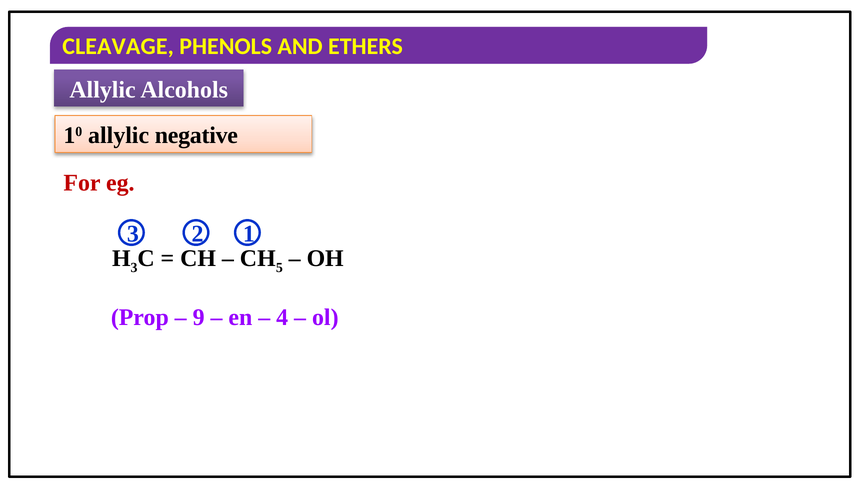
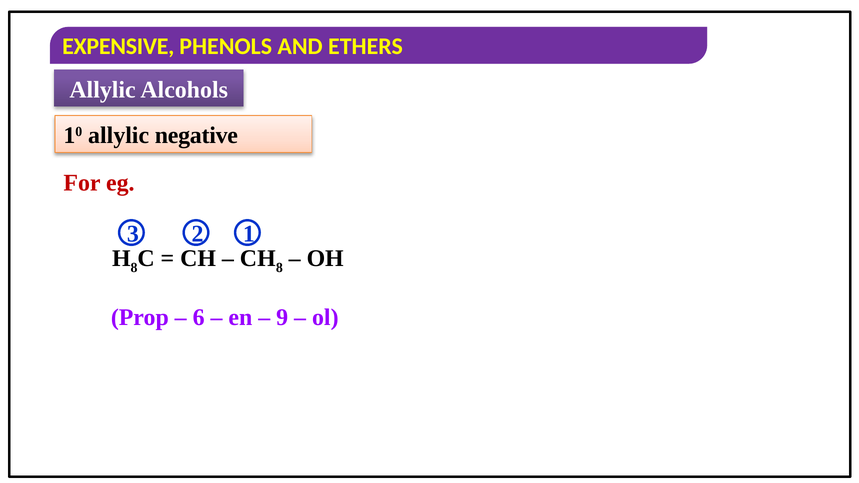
CLEAVAGE: CLEAVAGE -> EXPENSIVE
3 at (134, 268): 3 -> 8
CH 5: 5 -> 8
9: 9 -> 6
4: 4 -> 9
